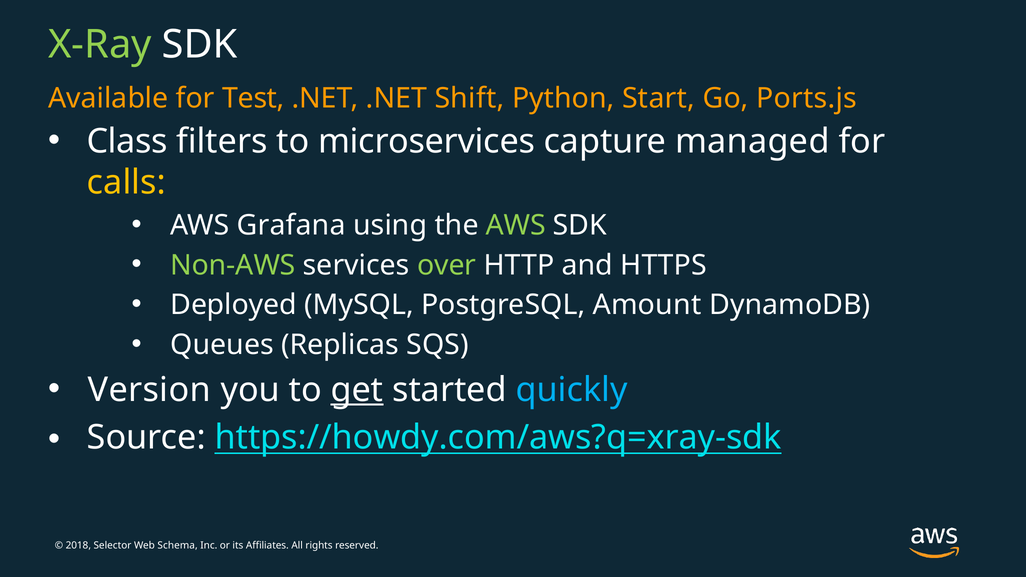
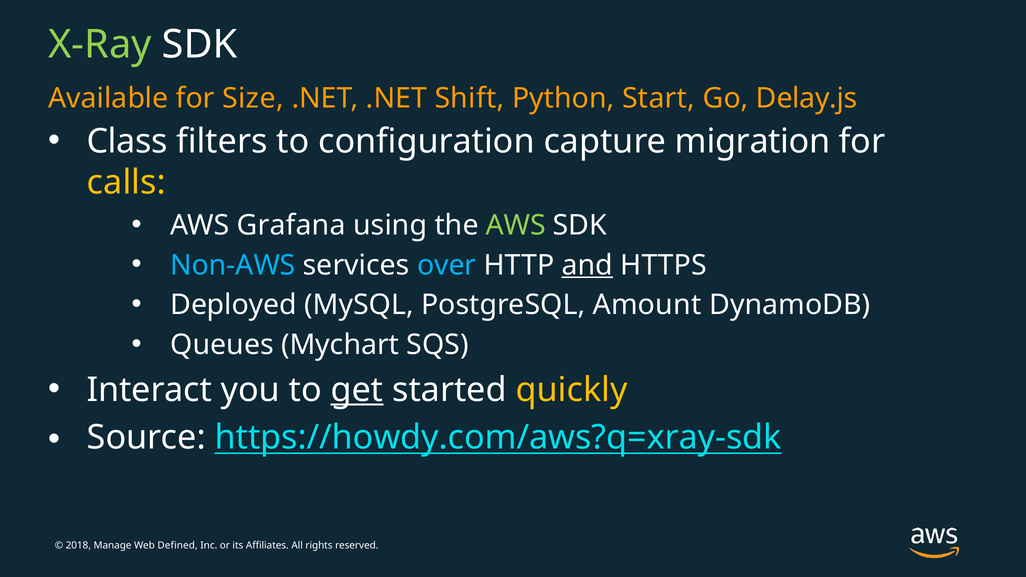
Test: Test -> Size
Ports.js: Ports.js -> Delay.js
microservices: microservices -> configuration
managed: managed -> migration
Non-AWS colour: light green -> light blue
over colour: light green -> light blue
and underline: none -> present
Replicas: Replicas -> Mychart
Version: Version -> Interact
quickly colour: light blue -> yellow
Selector: Selector -> Manage
Schema: Schema -> Defined
